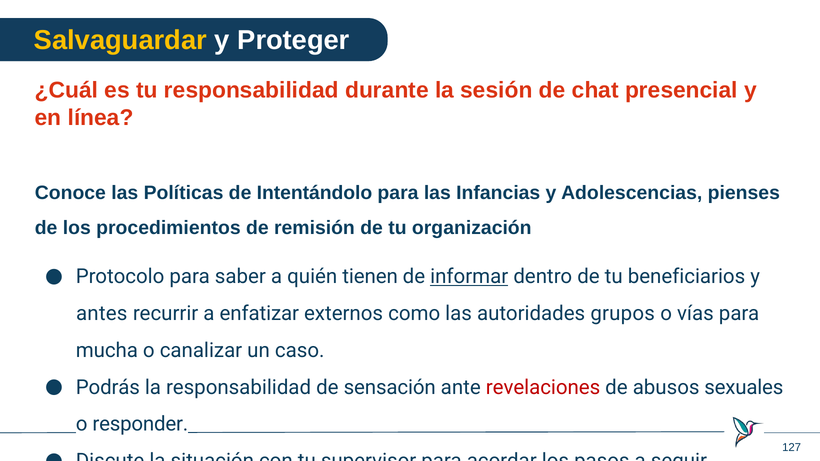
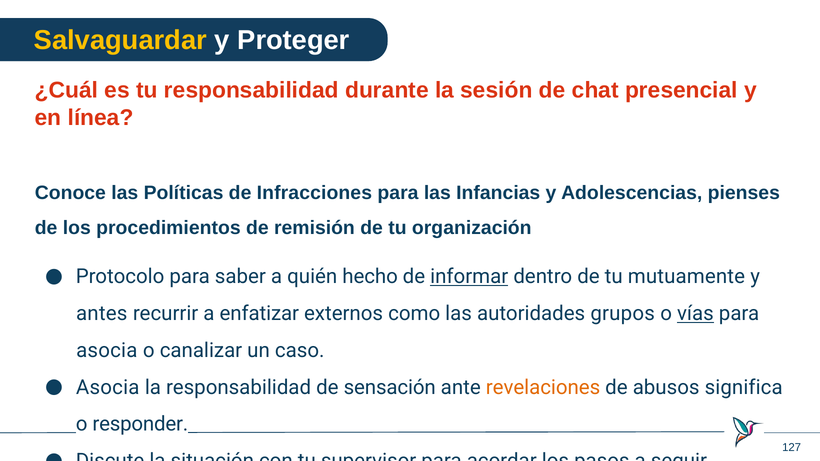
Intentándolo: Intentándolo -> Infracciones
tienen: tienen -> hecho
beneficiarios: beneficiarios -> mutuamente
vías underline: none -> present
mucha at (107, 351): mucha -> asocia
Podrás at (108, 388): Podrás -> Asocia
revelaciones colour: red -> orange
sexuales: sexuales -> significa
